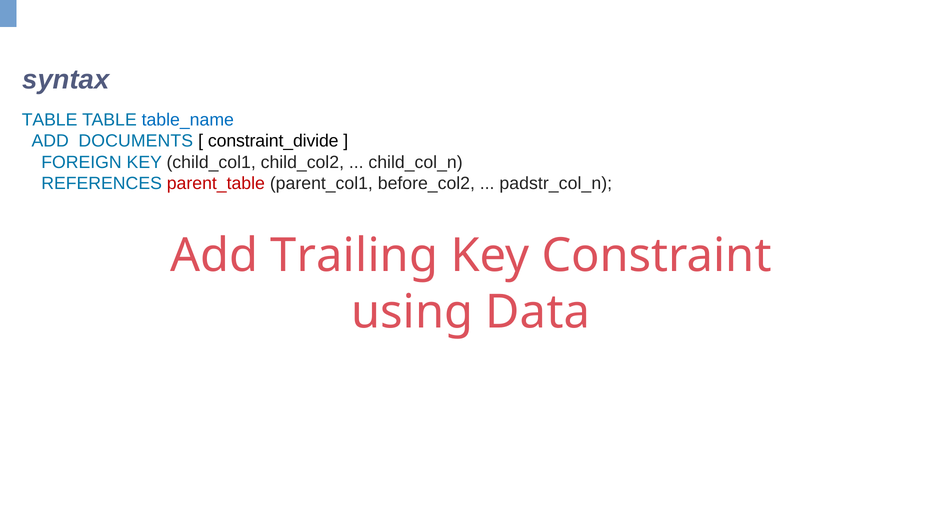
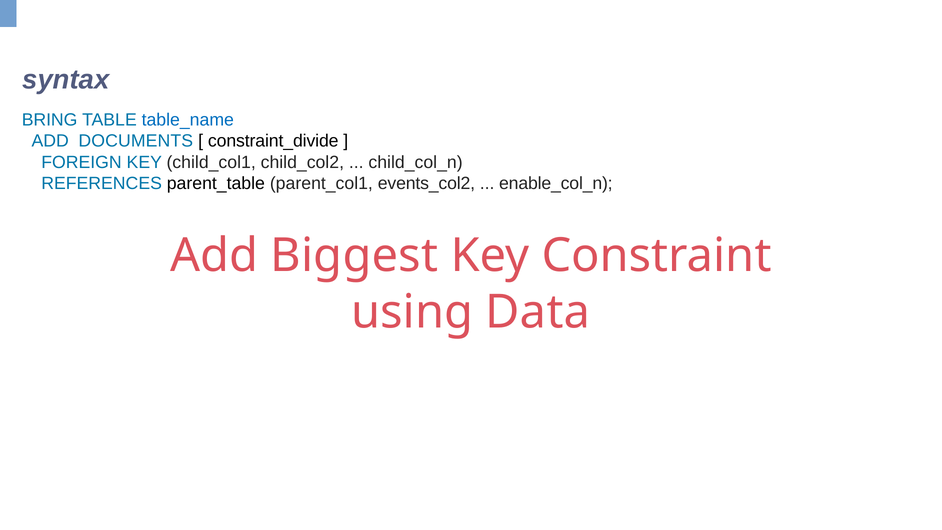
TABLE at (50, 120): TABLE -> BRING
parent_table colour: red -> black
before_col2: before_col2 -> events_col2
padstr_col_n: padstr_col_n -> enable_col_n
Trailing: Trailing -> Biggest
